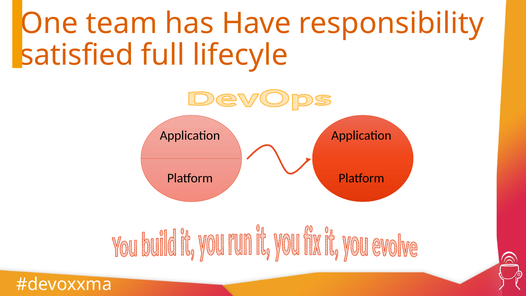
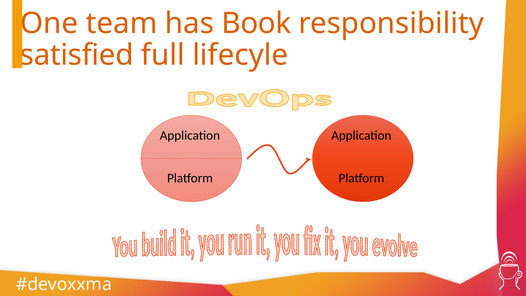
Have: Have -> Book
